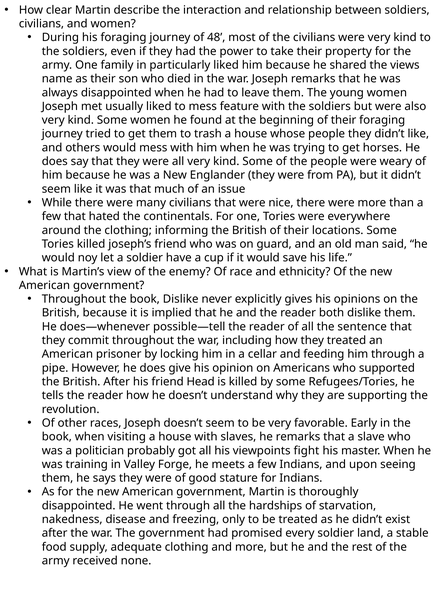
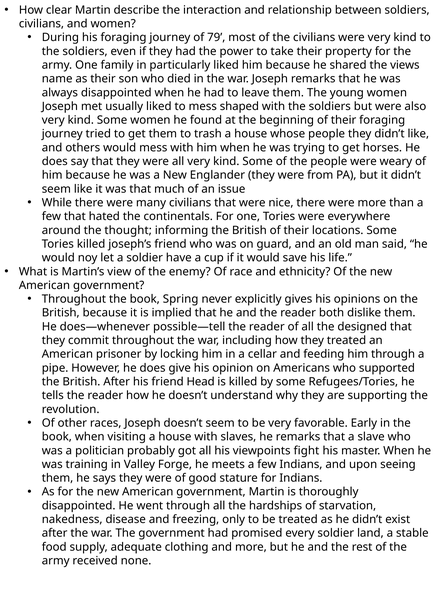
48: 48 -> 79
feature: feature -> shaped
the clothing: clothing -> thought
book Dislike: Dislike -> Spring
sentence: sentence -> designed
